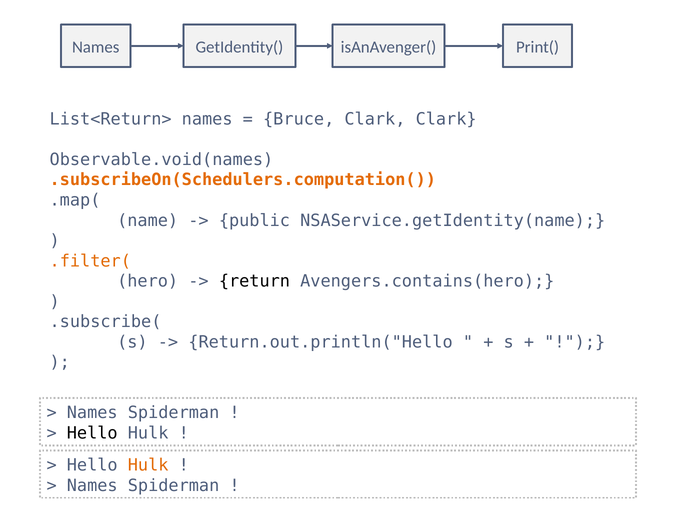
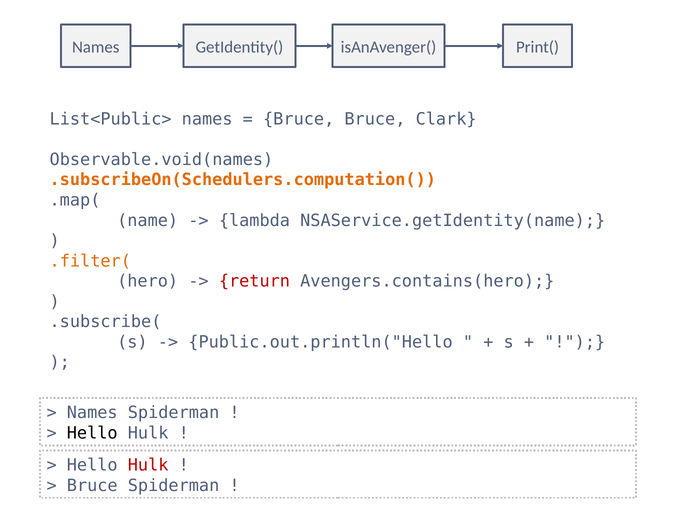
List<Return>: List<Return> -> List<Public>
Bruce Clark: Clark -> Bruce
public: public -> lambda
return colour: black -> red
Return.out.println("Hello: Return.out.println("Hello -> Public.out.println("Hello
Hulk at (148, 465) colour: orange -> red
Names at (92, 486): Names -> Bruce
